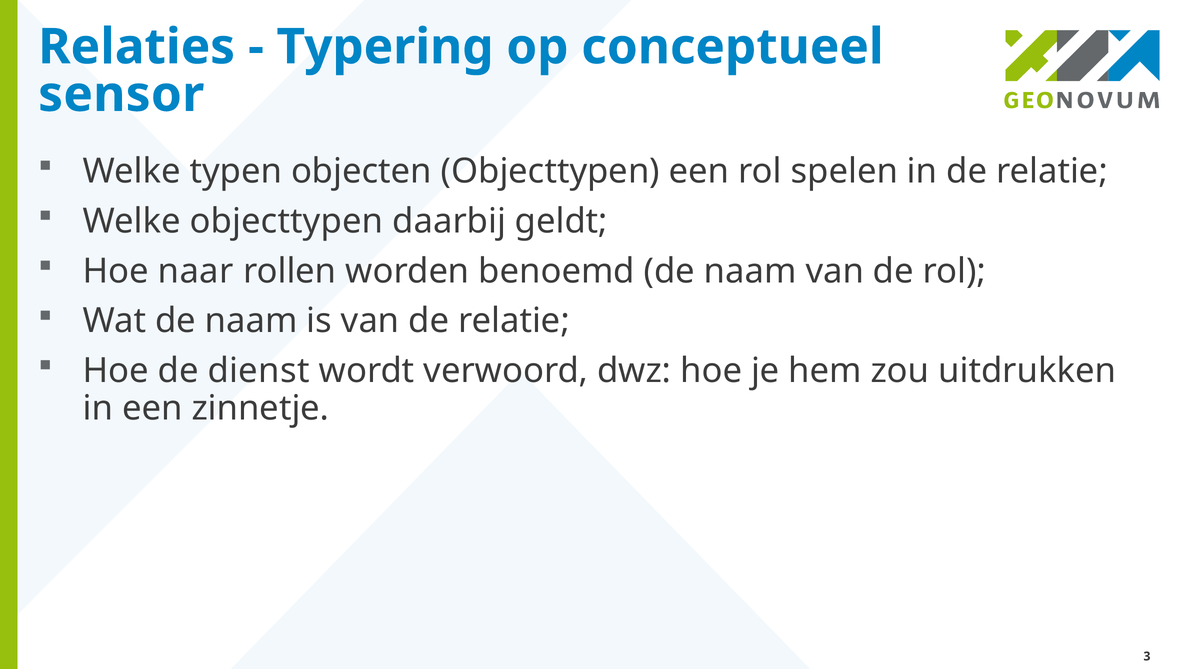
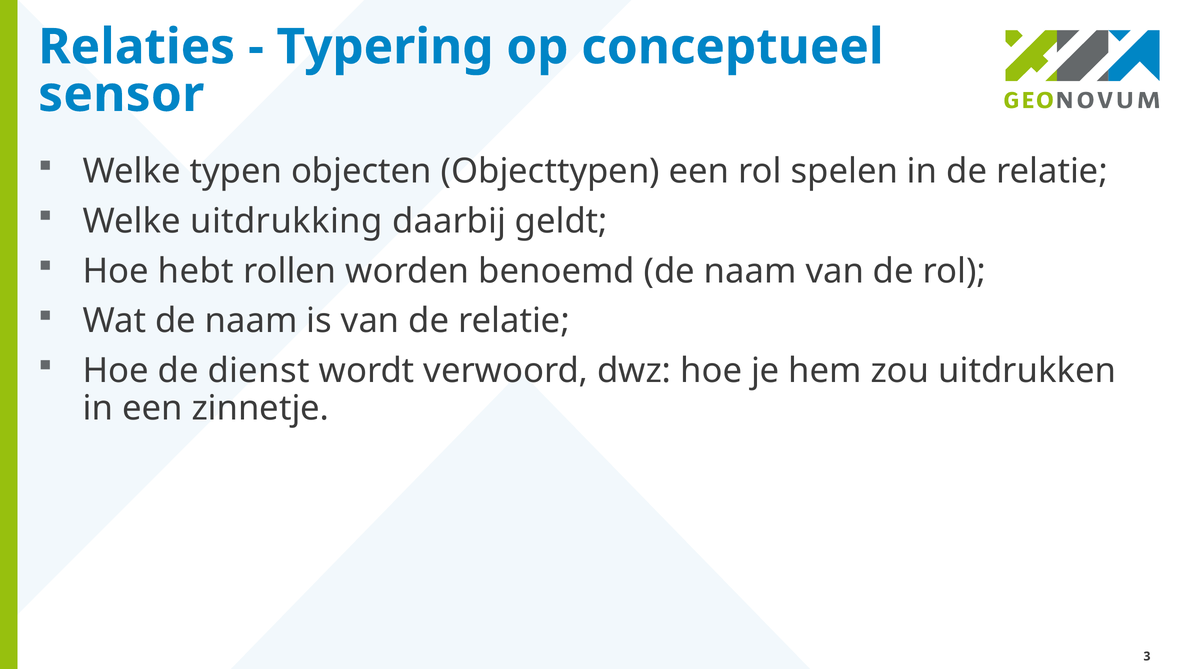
Welke objecttypen: objecttypen -> uitdrukking
naar: naar -> hebt
